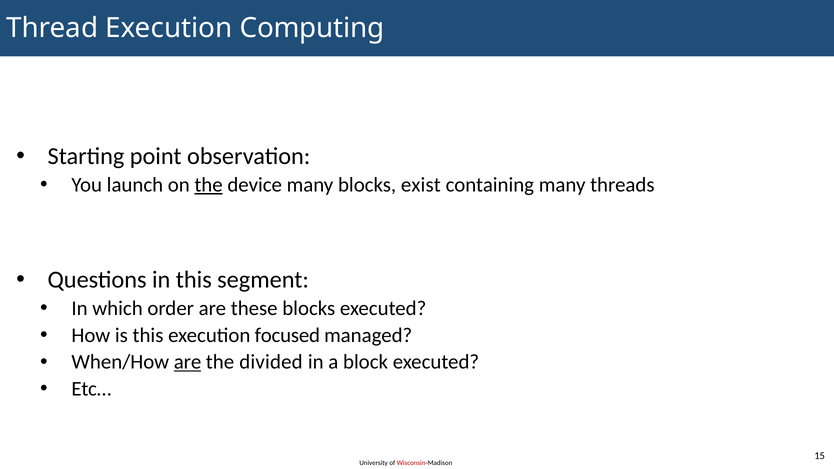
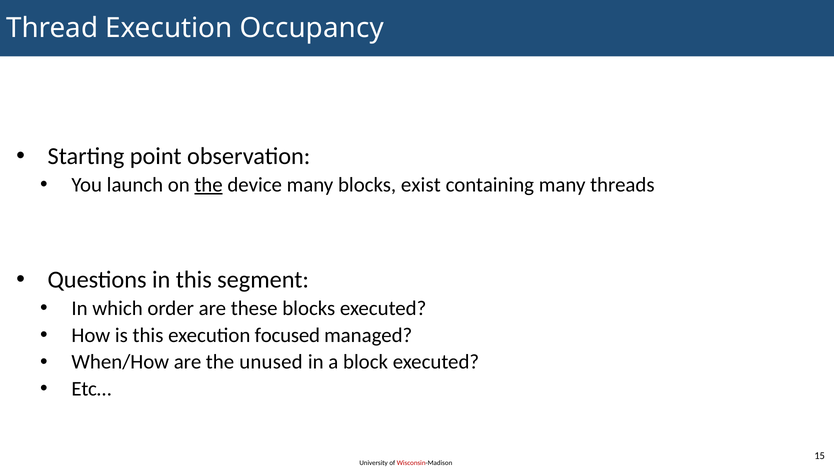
Computing: Computing -> Occupancy
are at (188, 362) underline: present -> none
divided: divided -> unused
